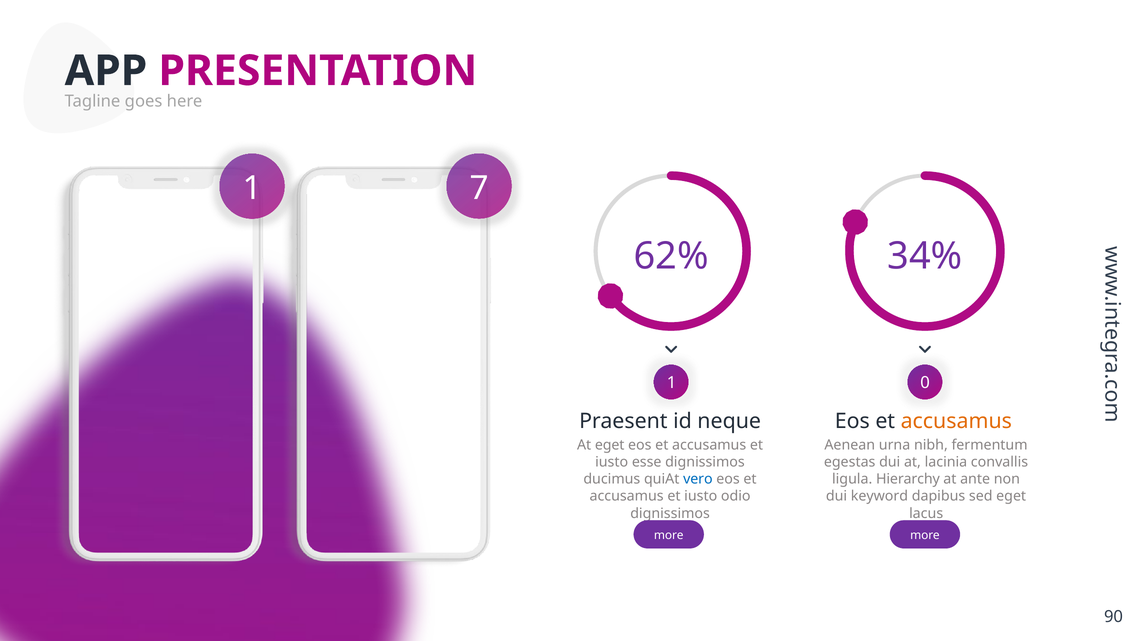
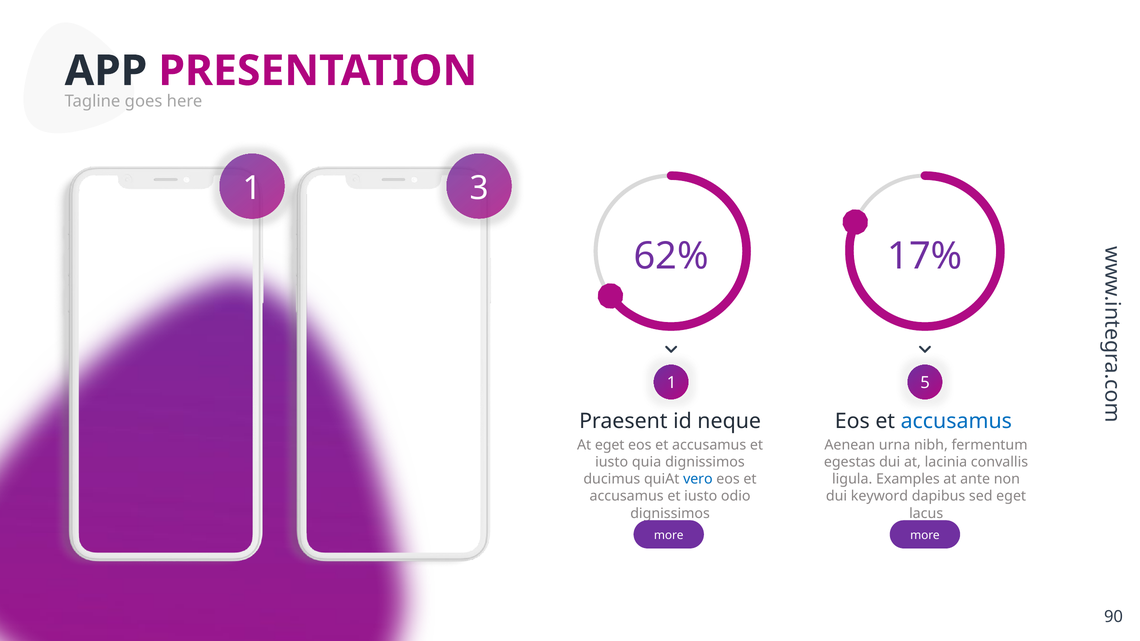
7: 7 -> 3
34%: 34% -> 17%
0: 0 -> 5
accusamus at (956, 421) colour: orange -> blue
esse: esse -> quia
Hierarchy: Hierarchy -> Examples
